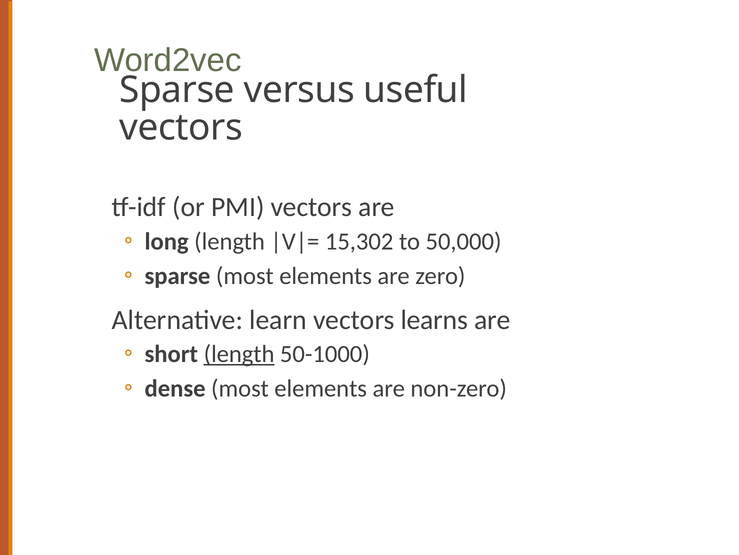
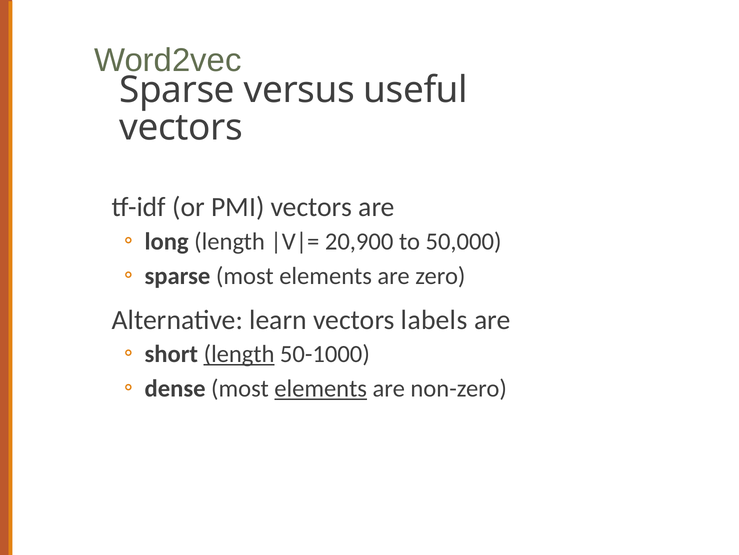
15,302: 15,302 -> 20,900
learns: learns -> labels
elements at (321, 388) underline: none -> present
